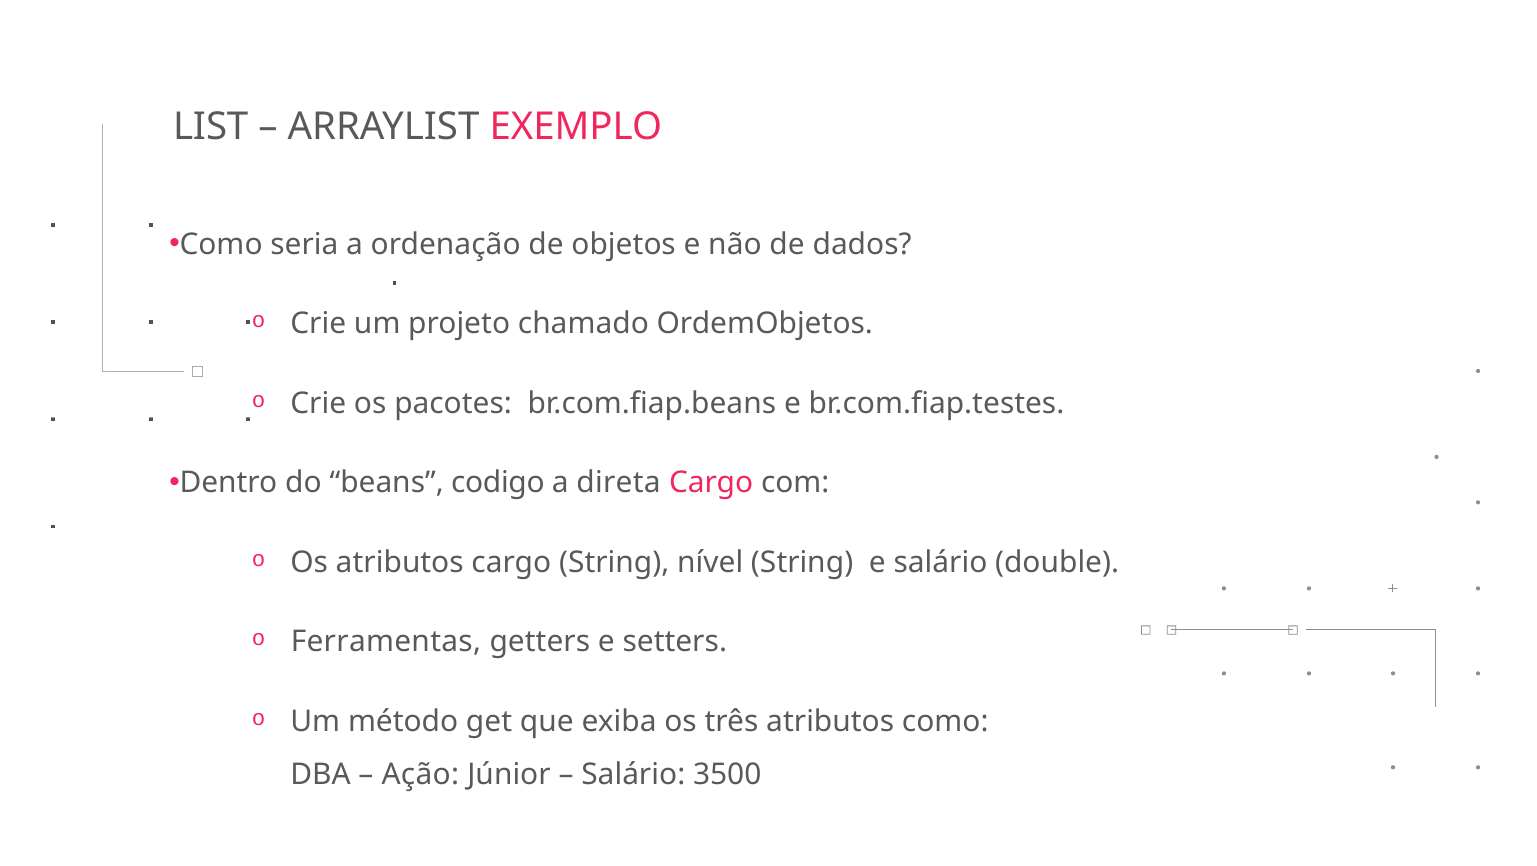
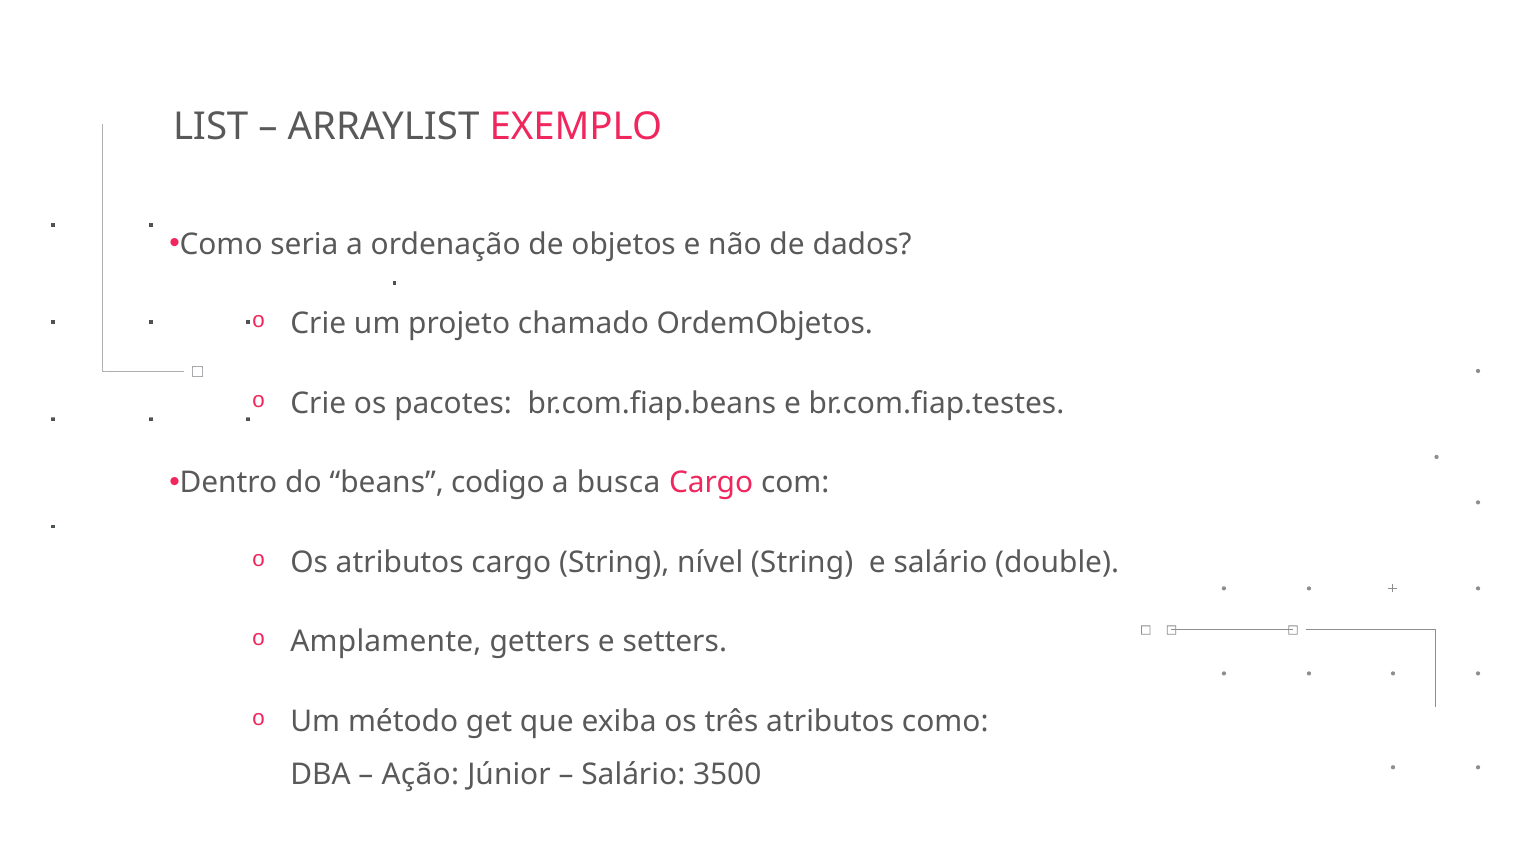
direta: direta -> busca
Ferramentas: Ferramentas -> Amplamente
